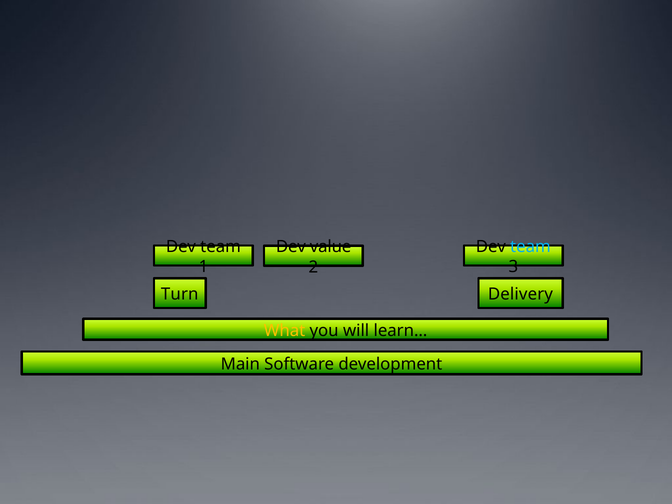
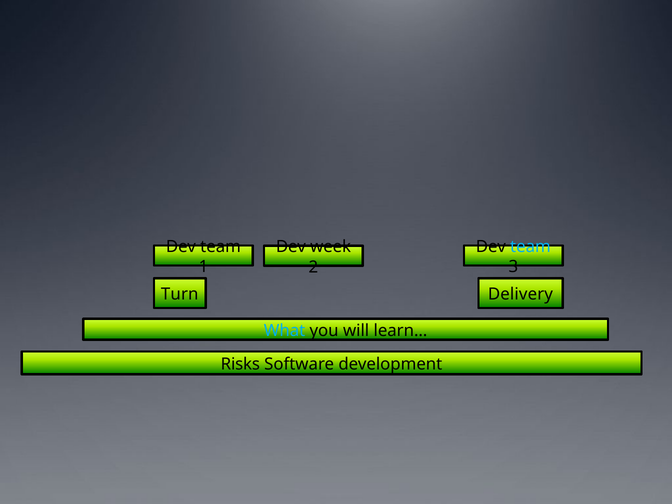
value: value -> week
What colour: yellow -> light blue
Main: Main -> Risks
